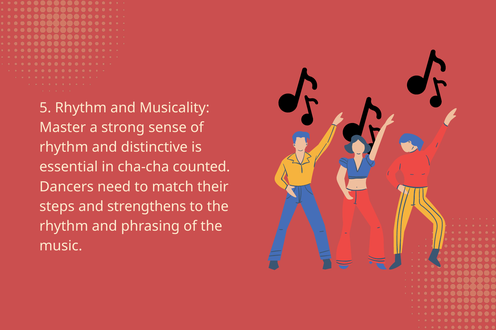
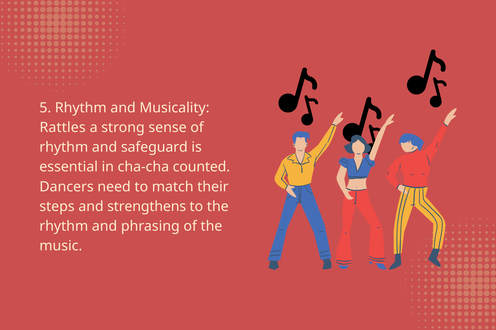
Master: Master -> Rattles
distinctive: distinctive -> safeguard
